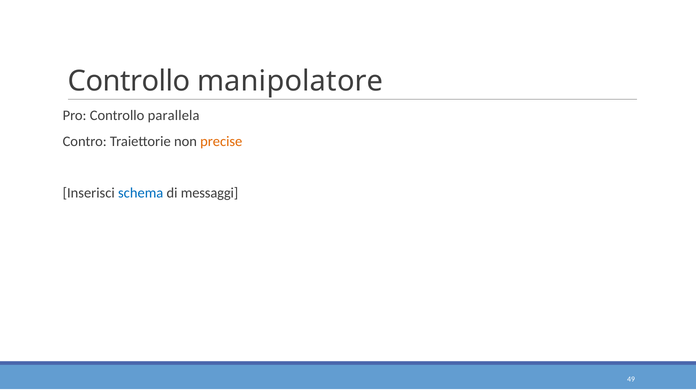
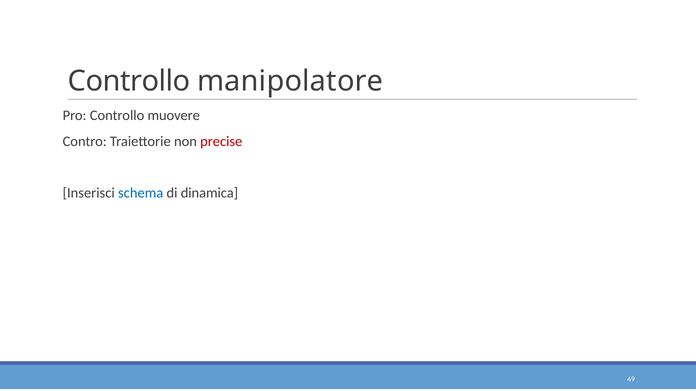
parallela: parallela -> muovere
precise colour: orange -> red
messaggi: messaggi -> dinamica
